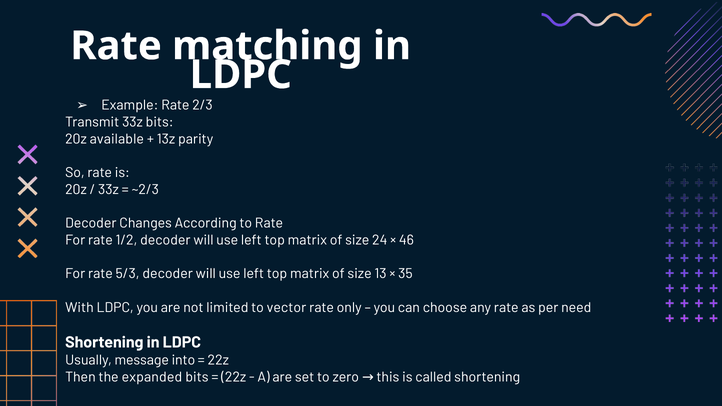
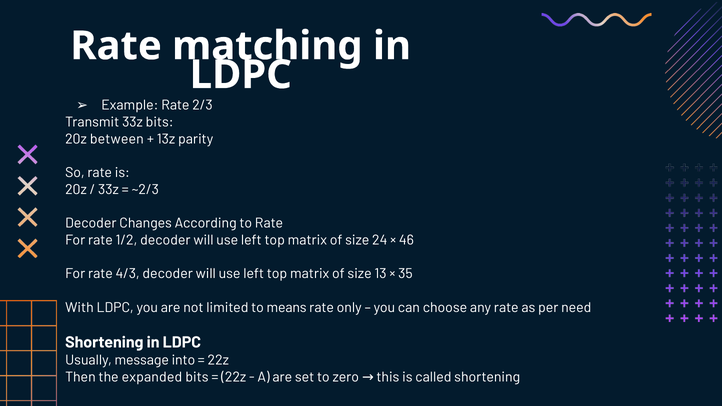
available: available -> between
5/3: 5/3 -> 4/3
vector: vector -> means
